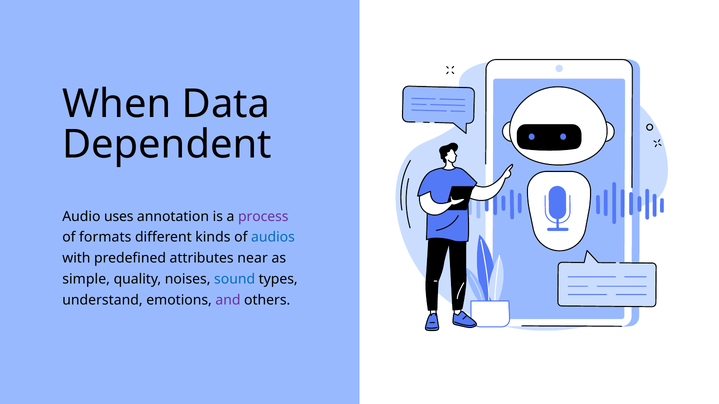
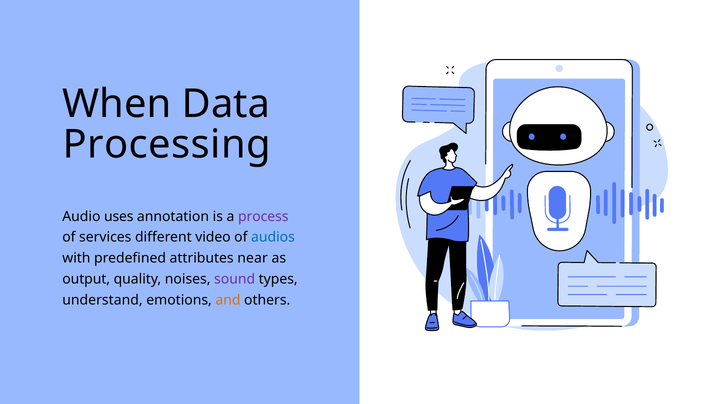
Dependent: Dependent -> Processing
formats: formats -> services
kinds: kinds -> video
simple: simple -> output
sound colour: blue -> purple
and colour: purple -> orange
